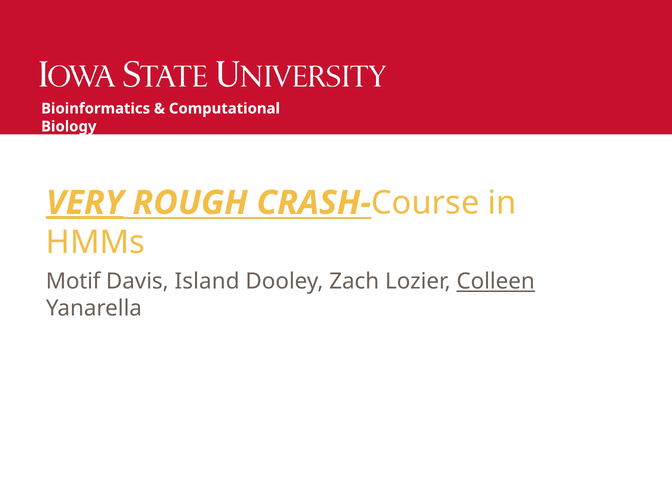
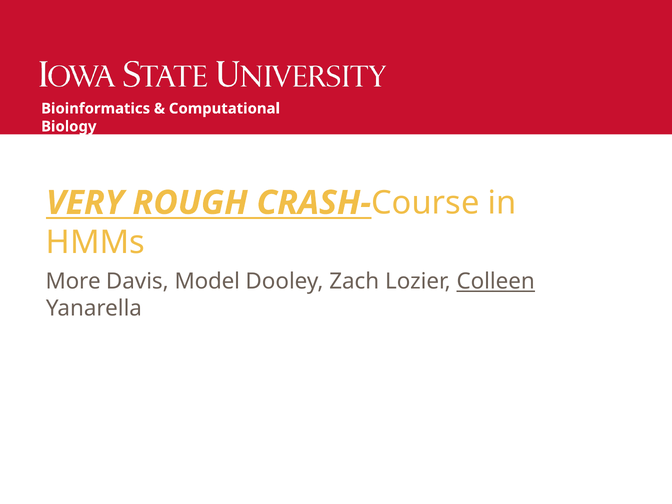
VERY underline: present -> none
Motif: Motif -> More
Island: Island -> Model
